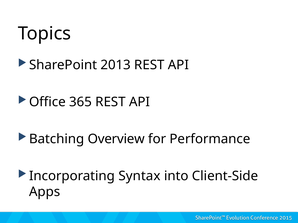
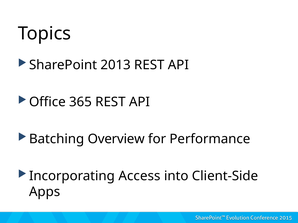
Syntax: Syntax -> Access
